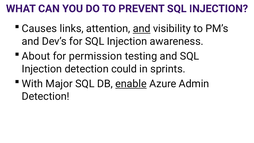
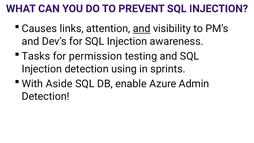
About: About -> Tasks
could: could -> using
Major: Major -> Aside
enable underline: present -> none
